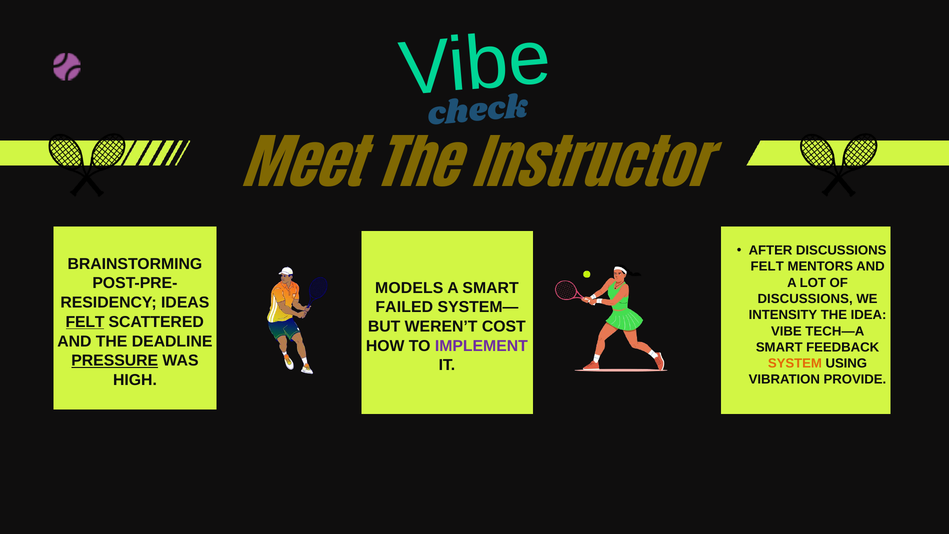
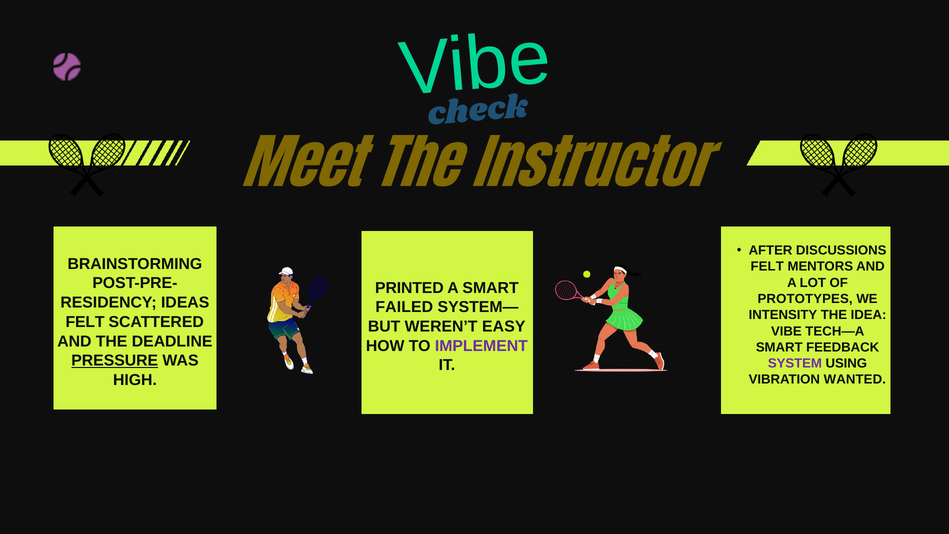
MODELS: MODELS -> PRINTED
DISCUSSIONS at (805, 299): DISCUSSIONS -> PROTOTYPES
FELT at (85, 322) underline: present -> none
COST: COST -> EASY
SYSTEM colour: orange -> purple
PROVIDE: PROVIDE -> WANTED
